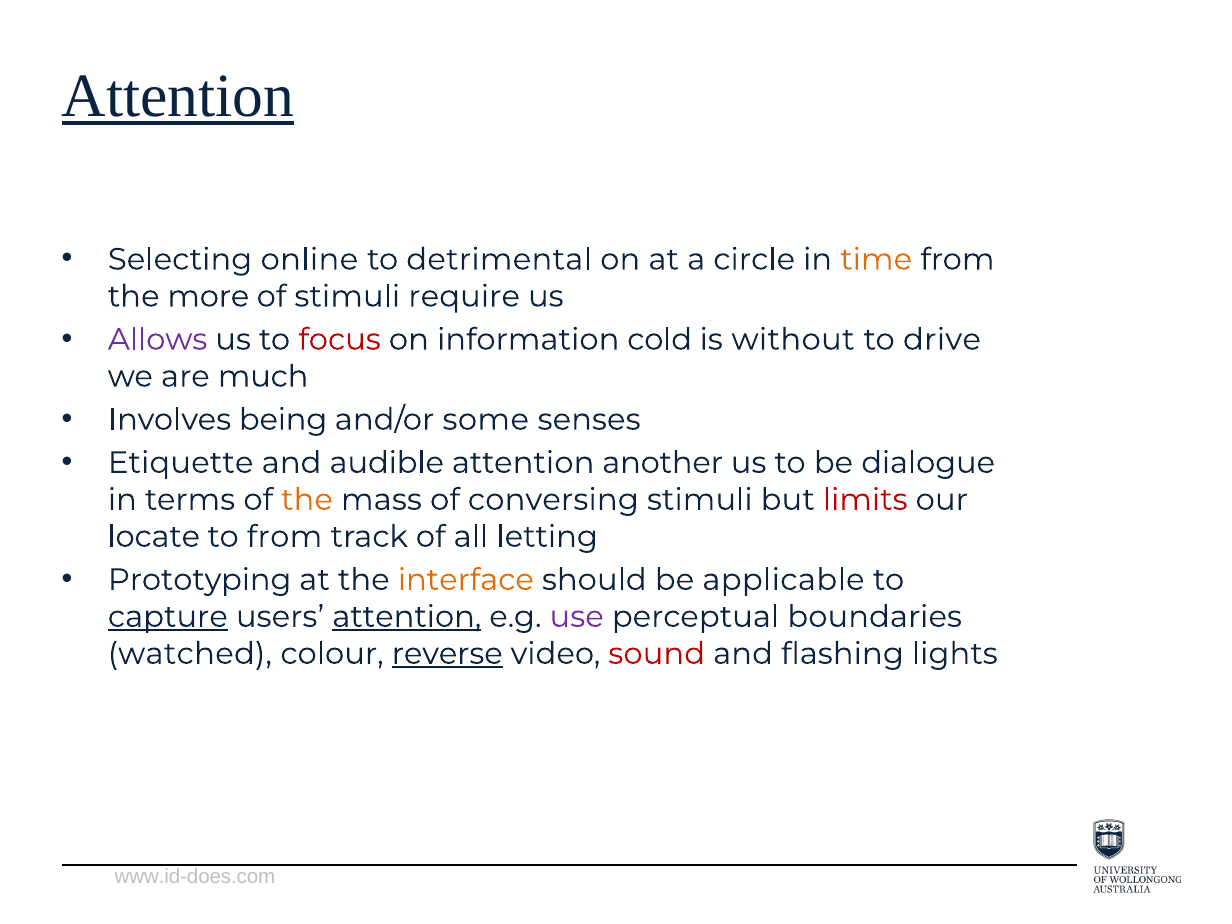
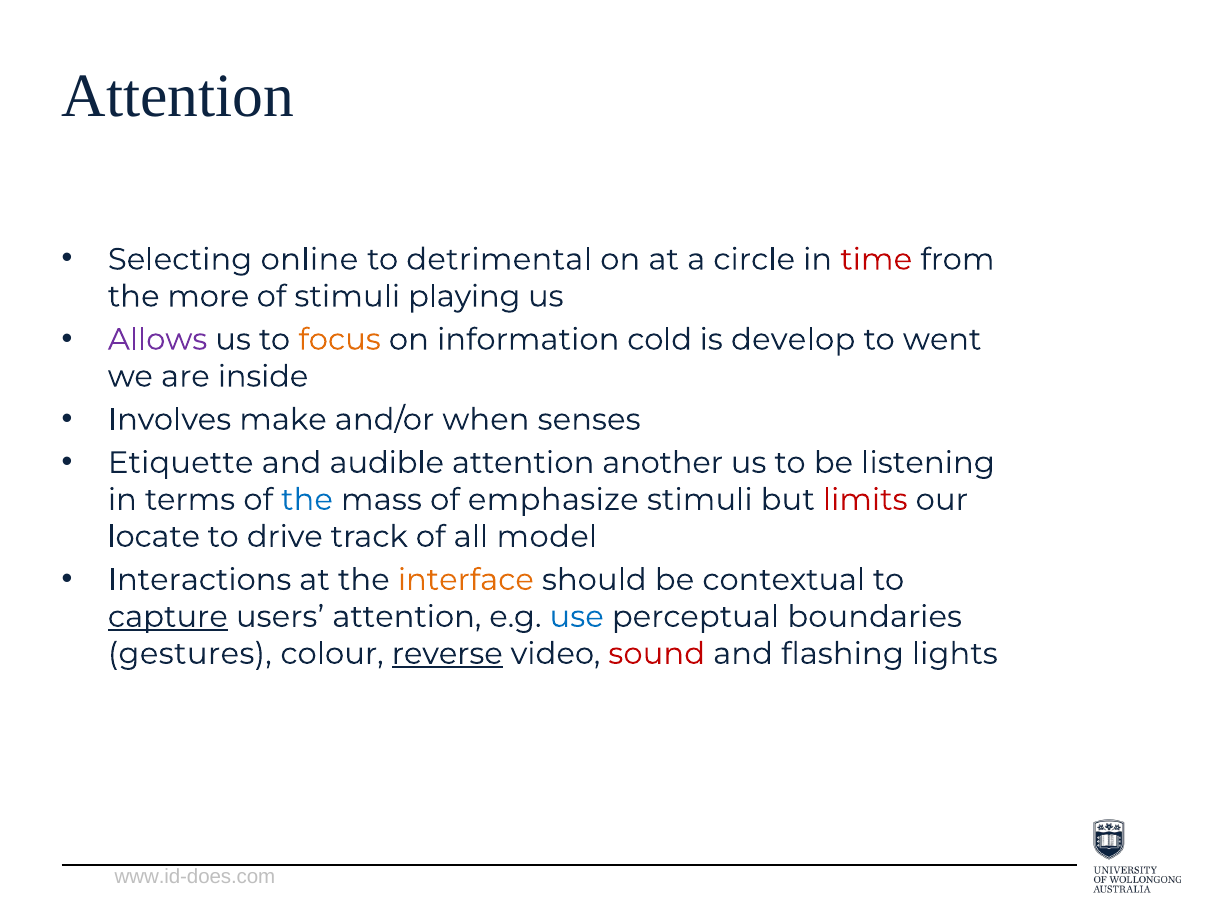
Attention at (178, 97) underline: present -> none
time colour: orange -> red
require: require -> playing
focus colour: red -> orange
without: without -> develop
drive: drive -> went
much: much -> inside
being: being -> make
some: some -> when
dialogue: dialogue -> listening
the at (307, 500) colour: orange -> blue
conversing: conversing -> emphasize
to from: from -> drive
letting: letting -> model
Prototyping: Prototyping -> Interactions
applicable: applicable -> contextual
attention at (407, 617) underline: present -> none
use colour: purple -> blue
watched: watched -> gestures
